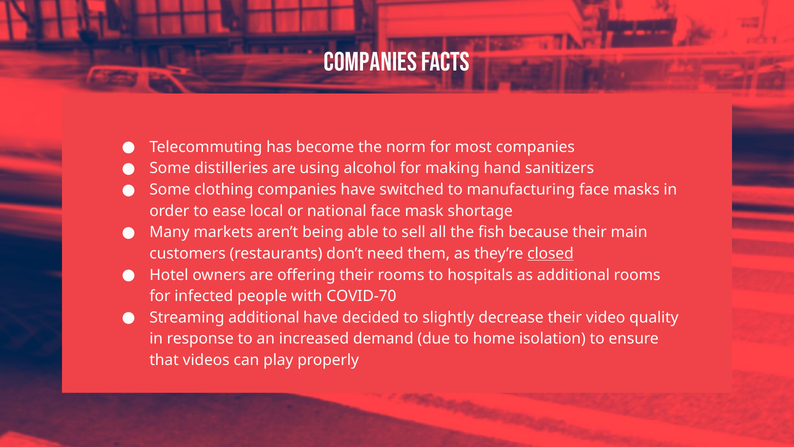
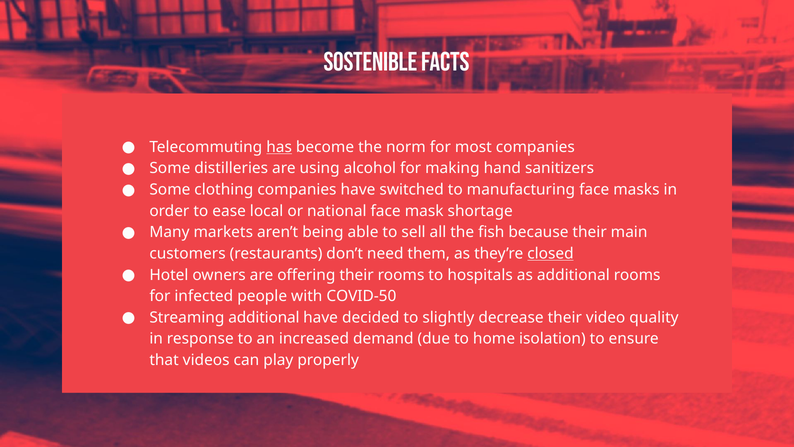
COMPANIES at (370, 62): COMPANIES -> SOSTENIBLE
has underline: none -> present
COVID-70: COVID-70 -> COVID-50
